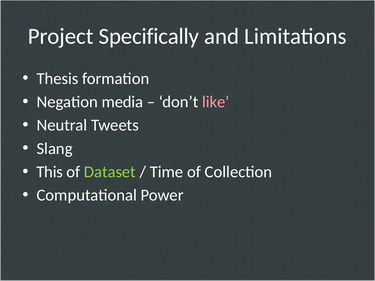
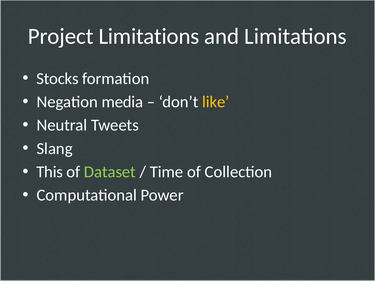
Project Specifically: Specifically -> Limitations
Thesis: Thesis -> Stocks
like colour: pink -> yellow
